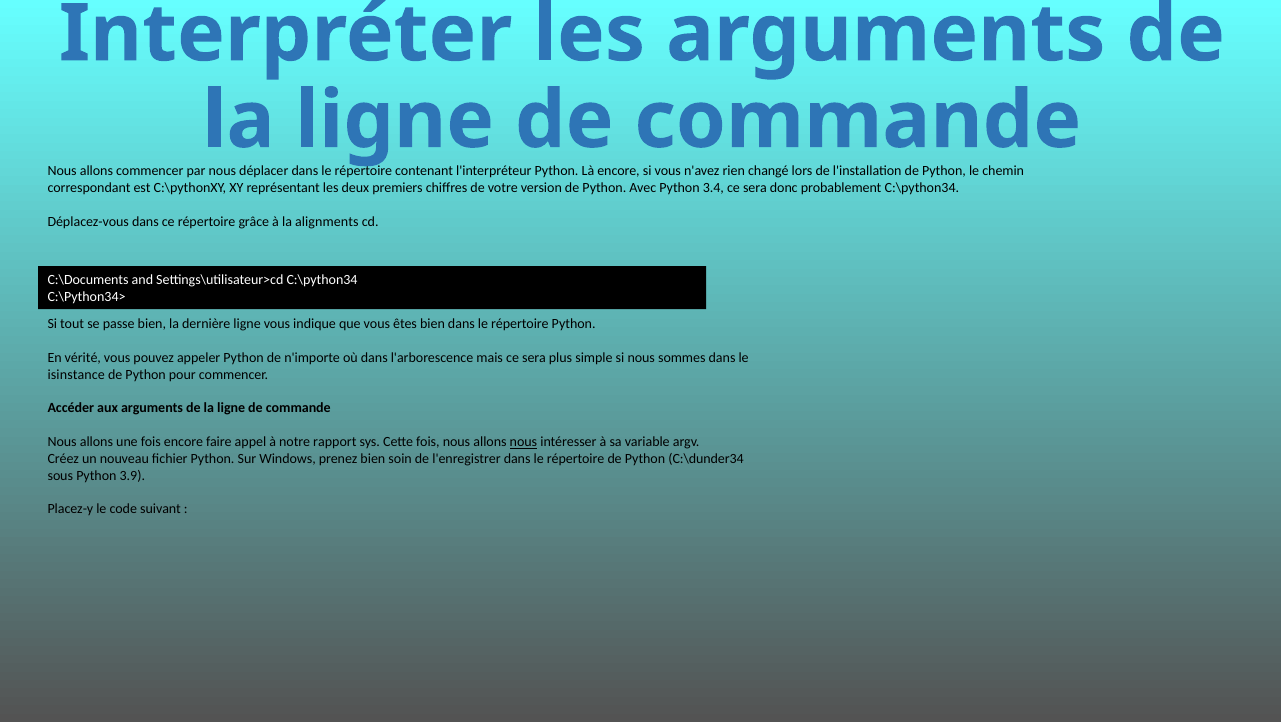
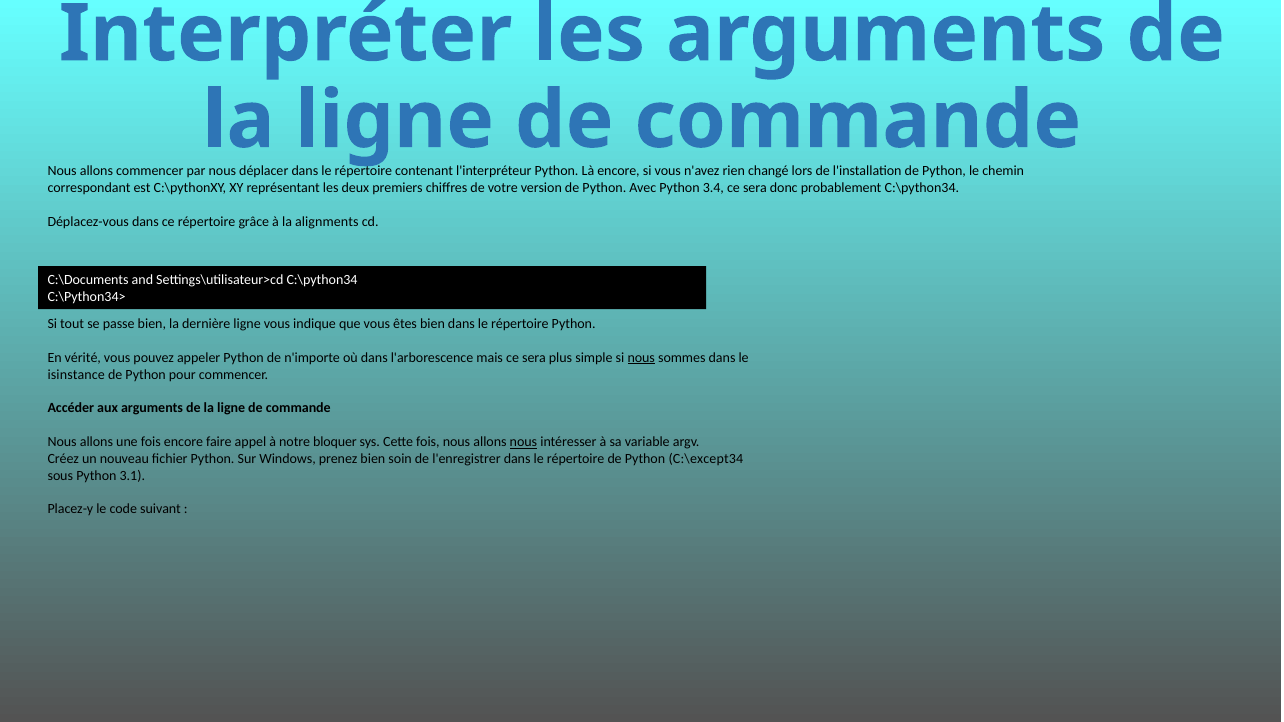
nous at (641, 358) underline: none -> present
rapport: rapport -> bloquer
C:\dunder34: C:\dunder34 -> C:\except34
3.9: 3.9 -> 3.1
